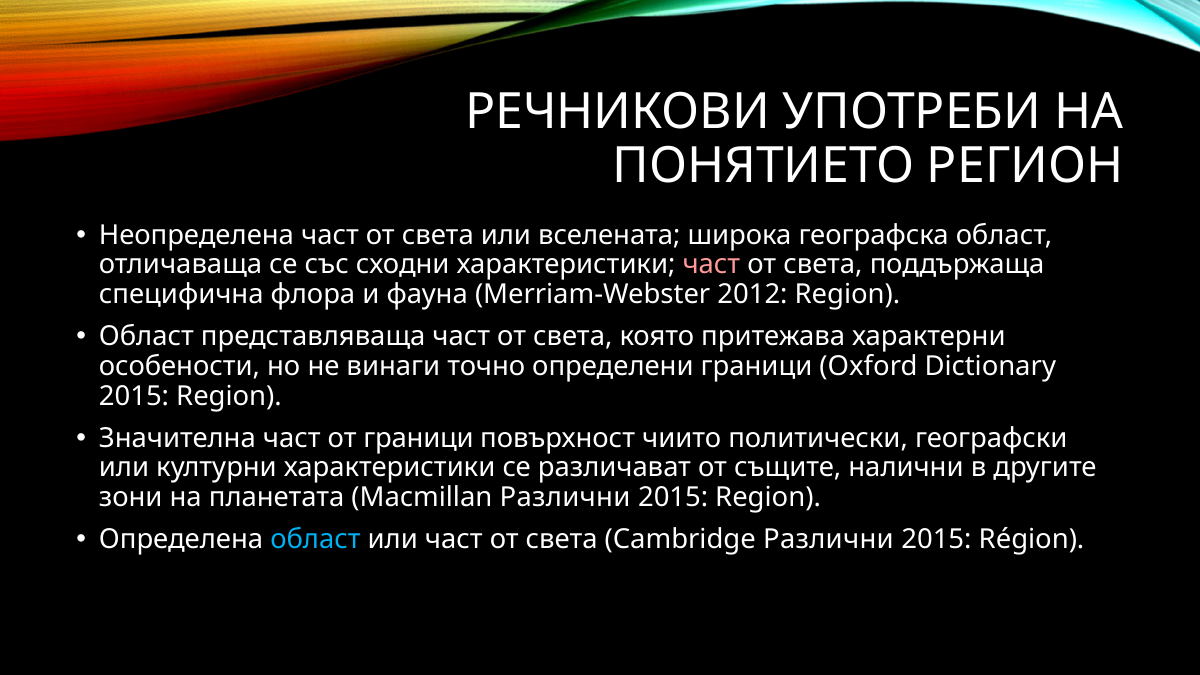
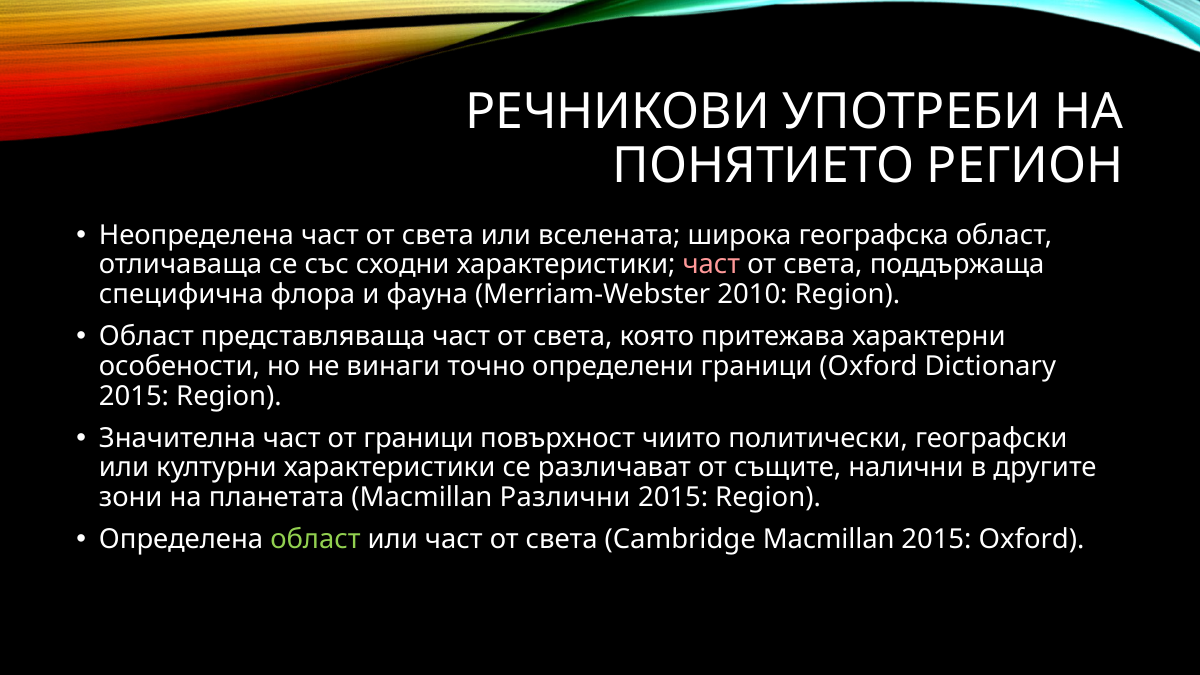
2012: 2012 -> 2010
област at (315, 540) colour: light blue -> light green
Cambridge Различни: Различни -> Macmillan
2015 Région: Région -> Oxford
